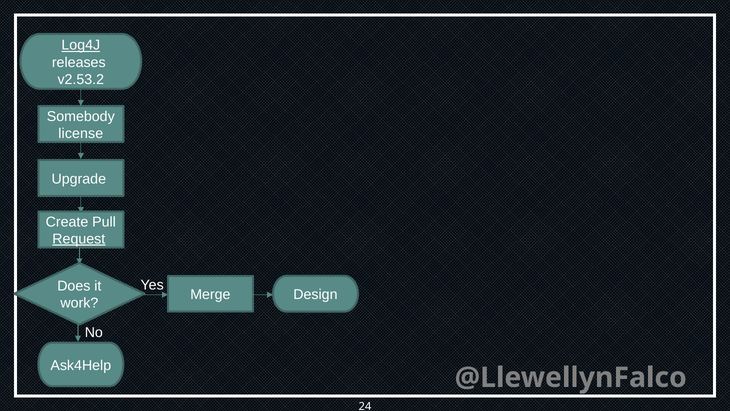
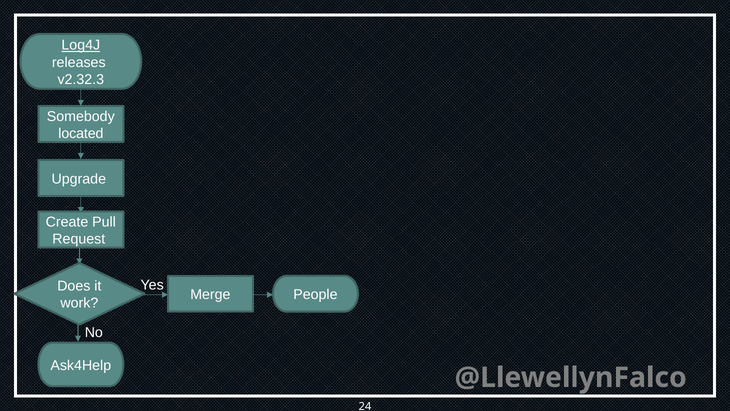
v2.53.2: v2.53.2 -> v2.32.3
license: license -> located
Request underline: present -> none
Design: Design -> People
